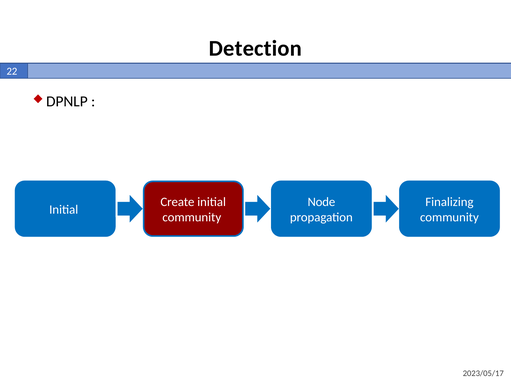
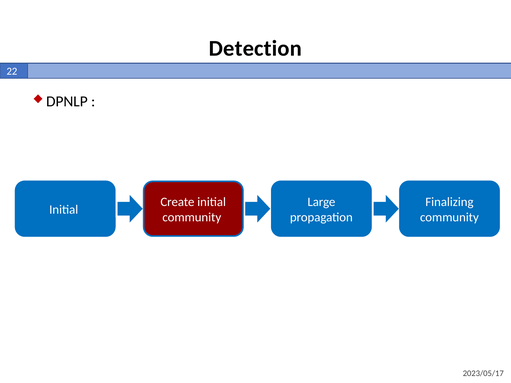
Node: Node -> Large
